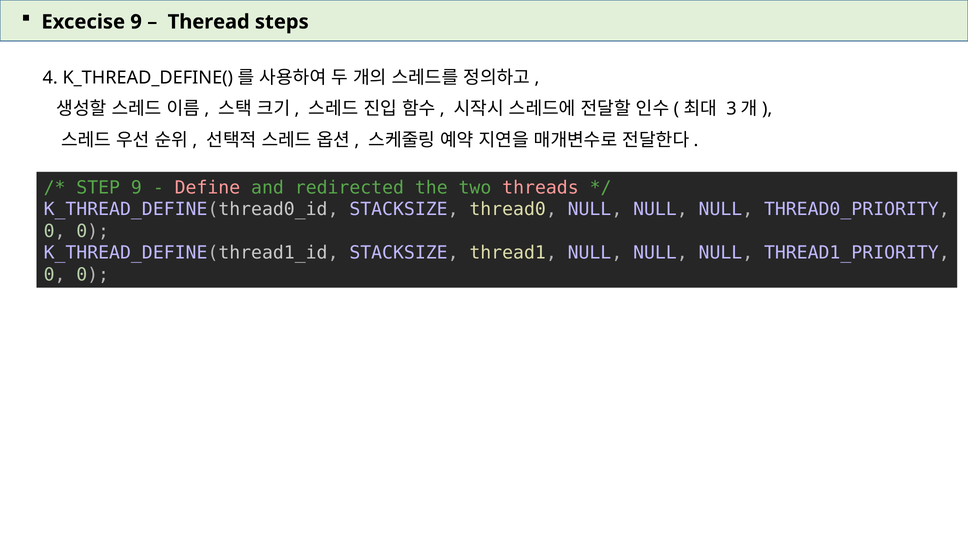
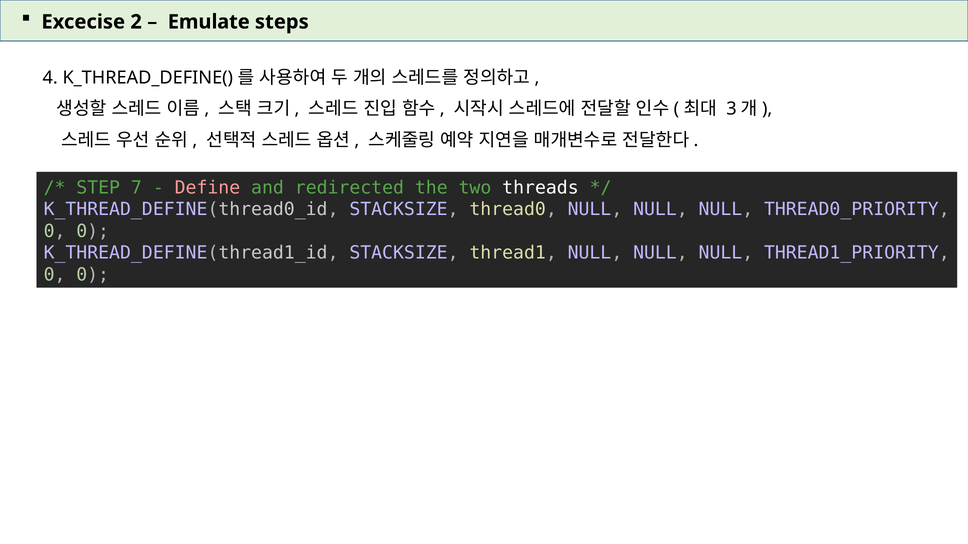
Excecise 9: 9 -> 2
Theread: Theread -> Emulate
STEP 9: 9 -> 7
threads colour: pink -> white
